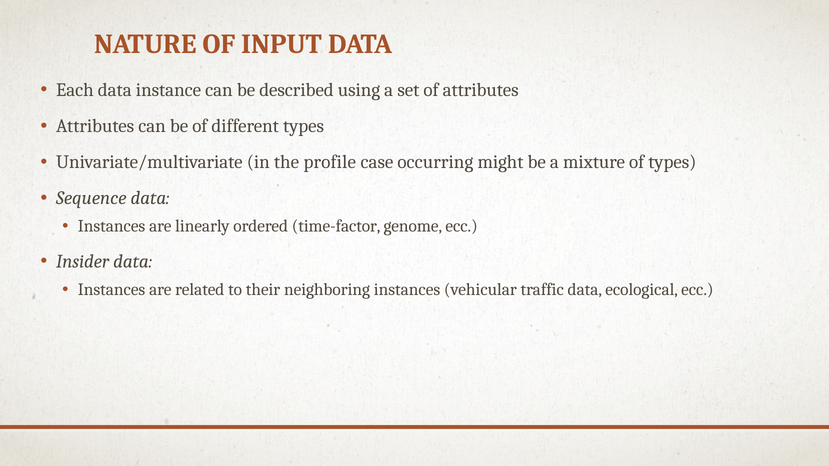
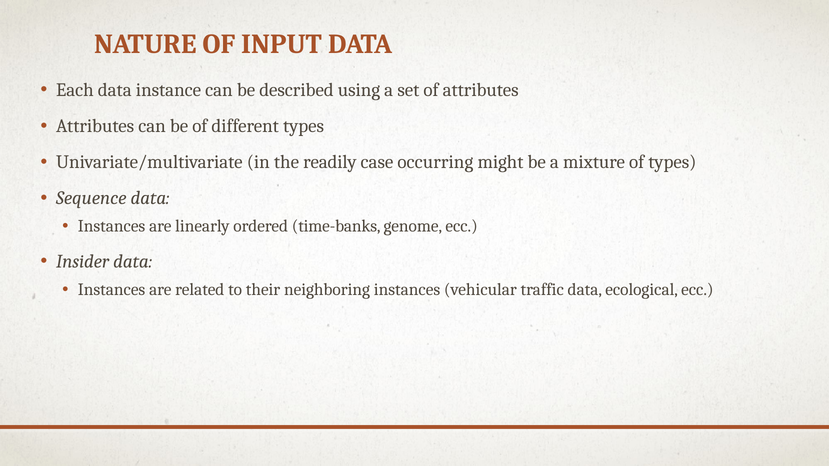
profile: profile -> readily
time-factor: time-factor -> time-banks
